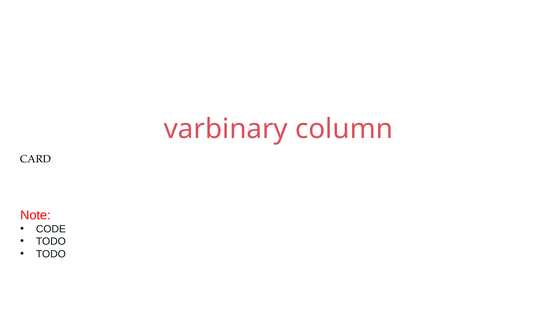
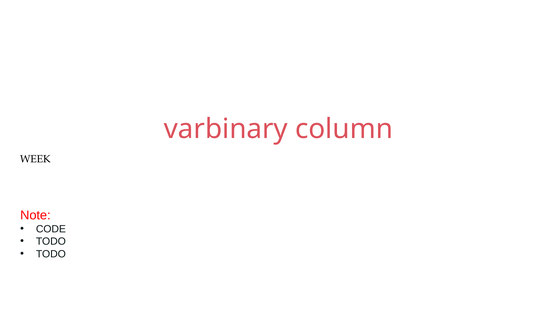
CARD: CARD -> WEEK
